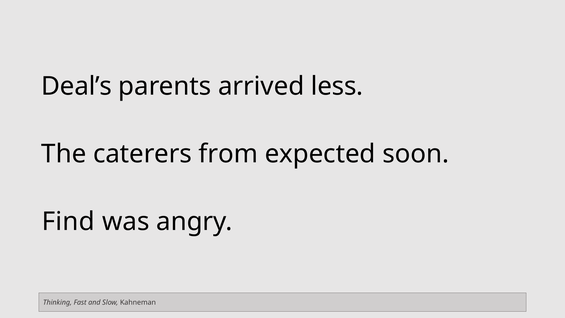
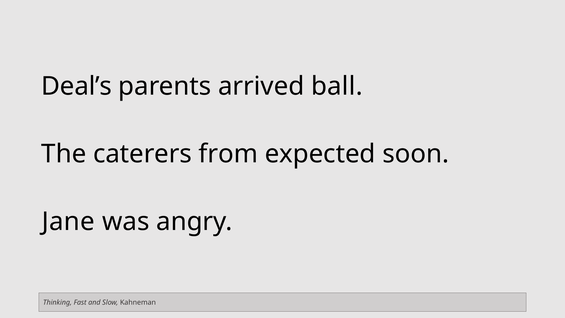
less: less -> ball
Find: Find -> Jane
